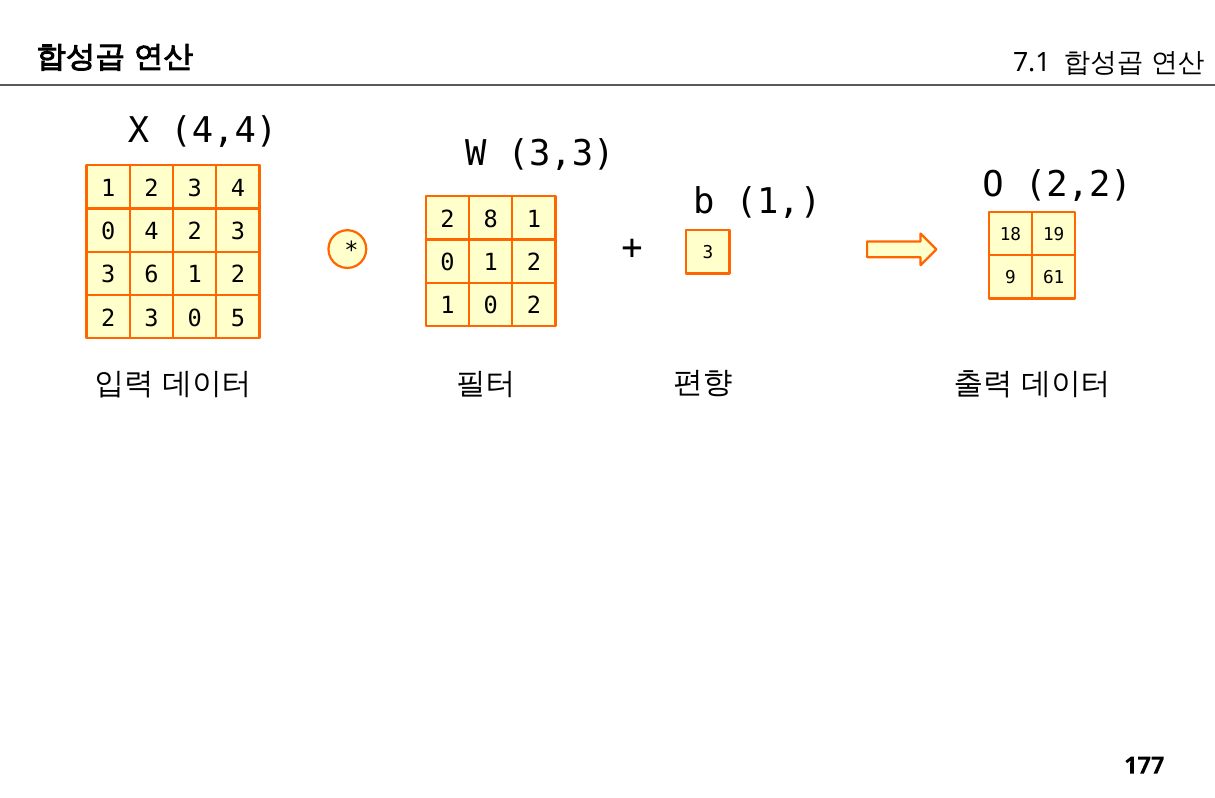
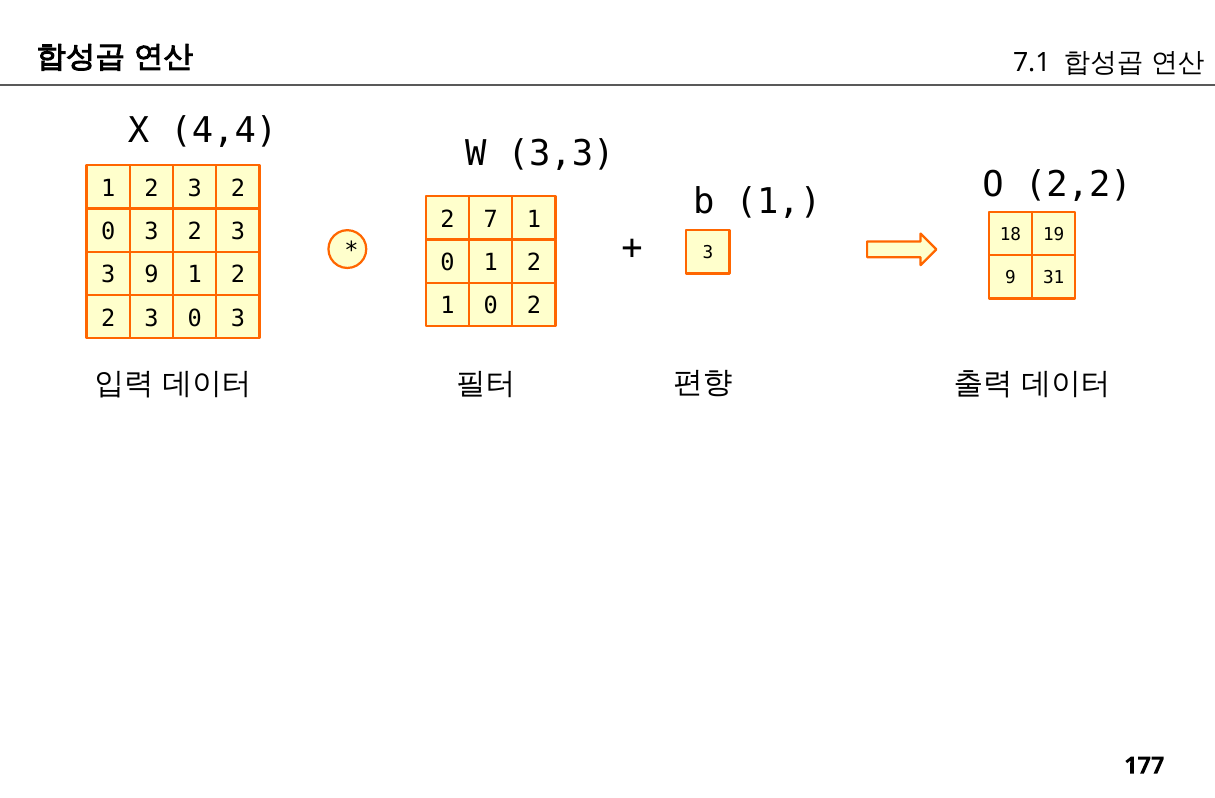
2 3 4: 4 -> 2
8: 8 -> 7
4 at (151, 232): 4 -> 3
3 6: 6 -> 9
61: 61 -> 31
3 0 5: 5 -> 3
